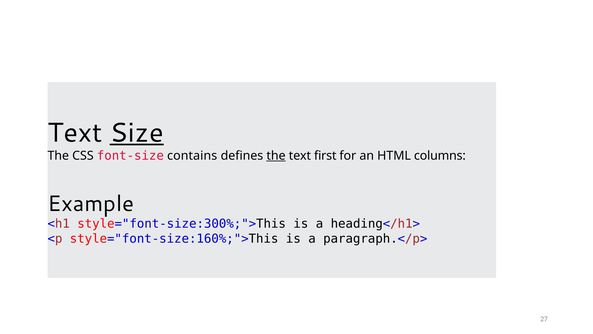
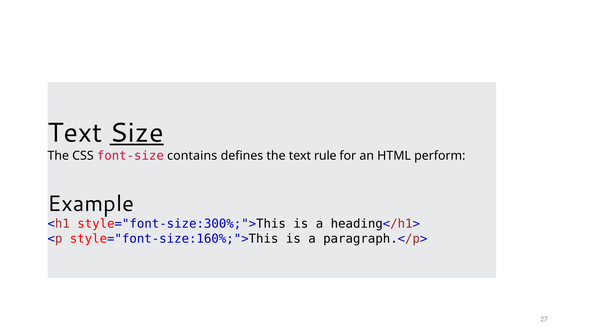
the at (276, 155) underline: present -> none
first: first -> rule
columns: columns -> perform
